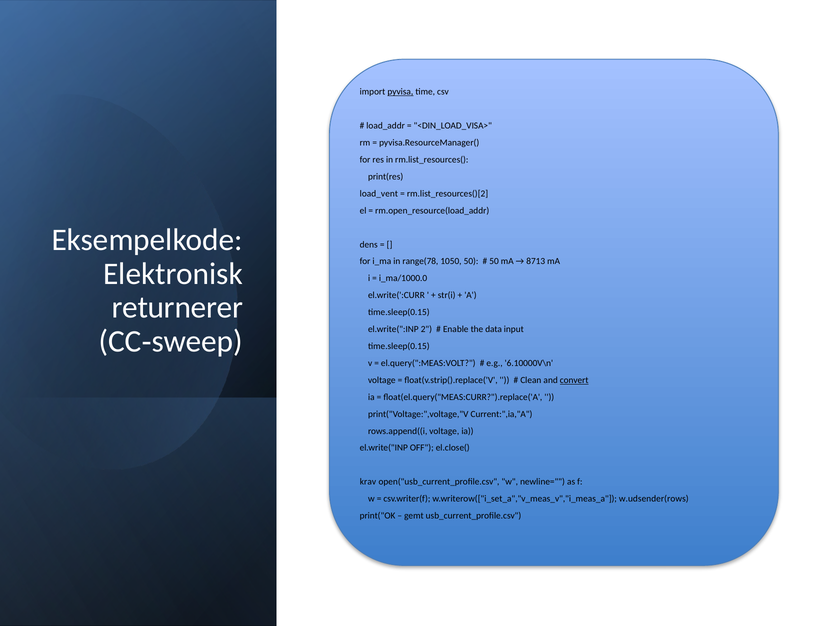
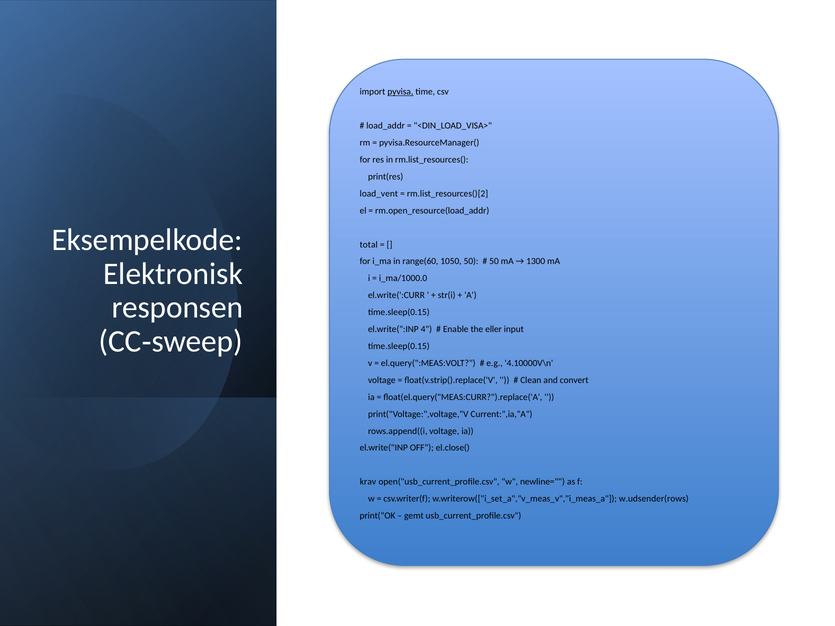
dens: dens -> total
range(78: range(78 -> range(60
8713: 8713 -> 1300
returnerer: returnerer -> responsen
2: 2 -> 4
data: data -> eller
6.10000V\n: 6.10000V\n -> 4.10000V\n
convert underline: present -> none
